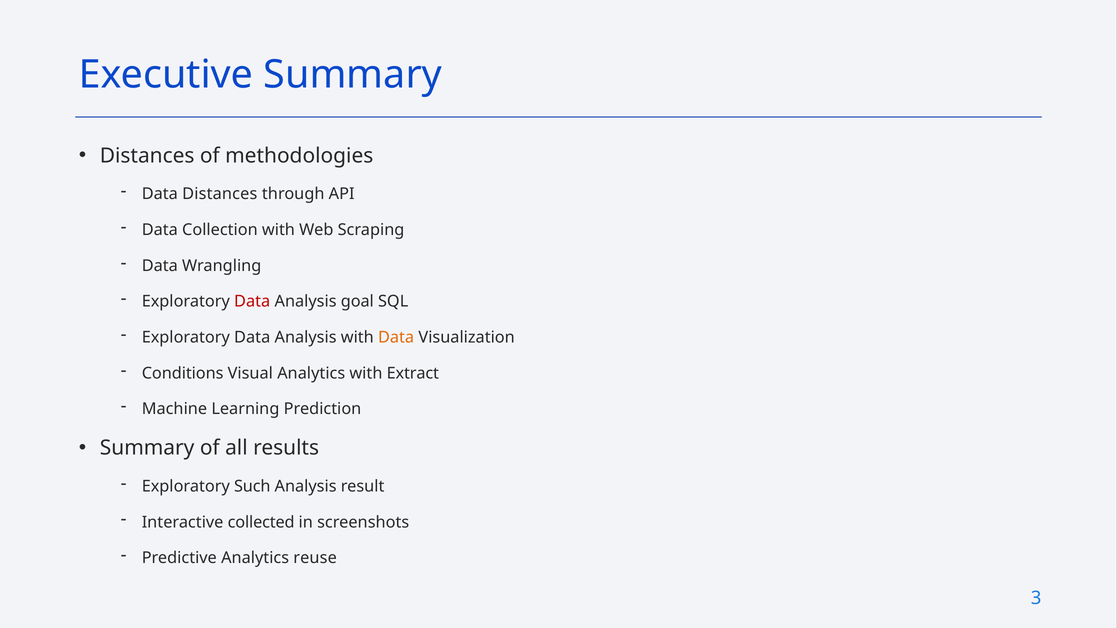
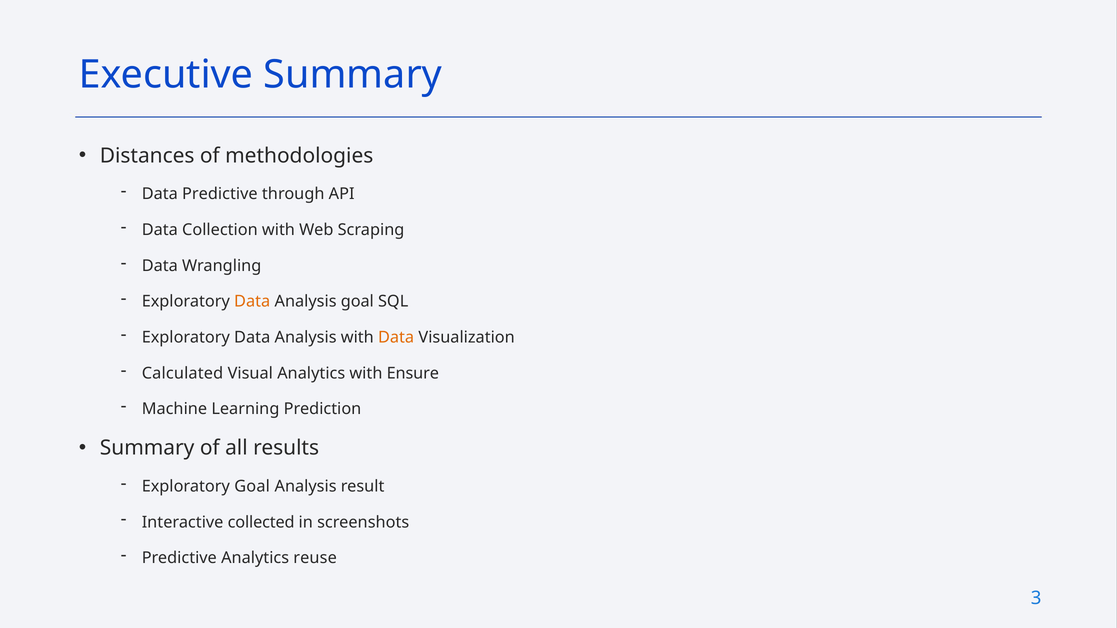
Data Distances: Distances -> Predictive
Data at (252, 302) colour: red -> orange
Conditions: Conditions -> Calculated
Extract: Extract -> Ensure
Exploratory Such: Such -> Goal
